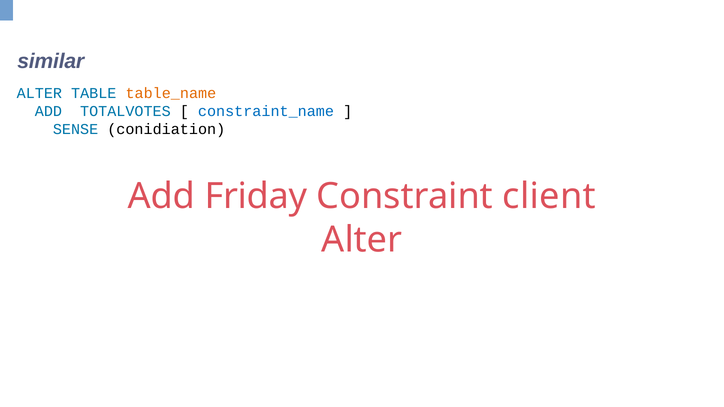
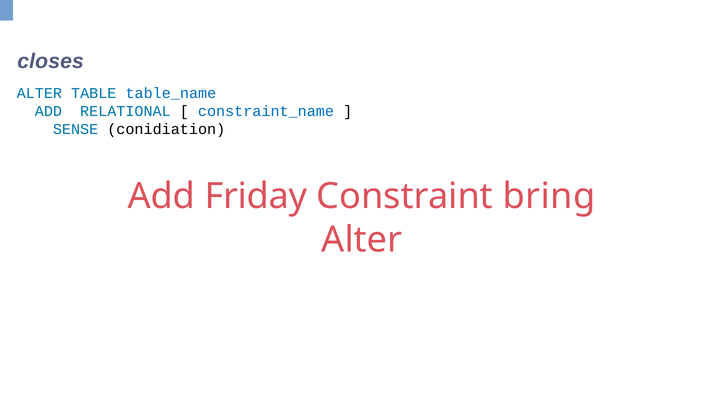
similar: similar -> closes
table_name colour: orange -> blue
TOTALVOTES: TOTALVOTES -> RELATIONAL
client: client -> bring
